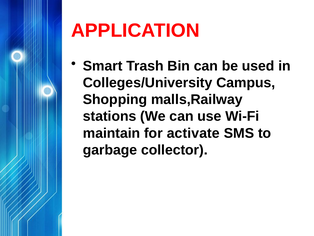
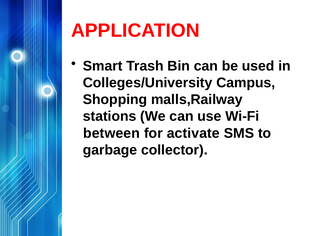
maintain: maintain -> between
